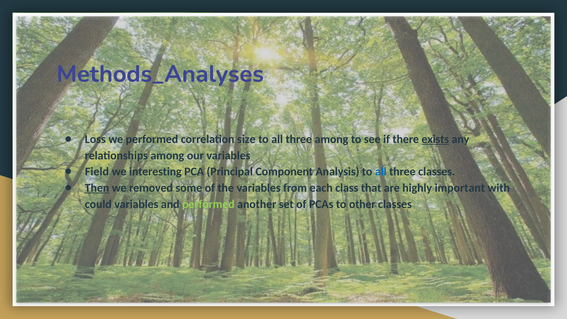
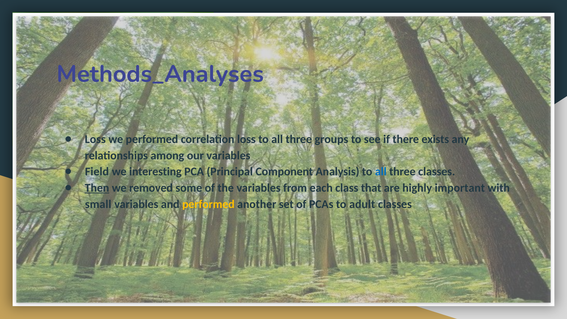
correlation size: size -> loss
three among: among -> groups
exists underline: present -> none
could: could -> small
performed at (208, 204) colour: light green -> yellow
other: other -> adult
